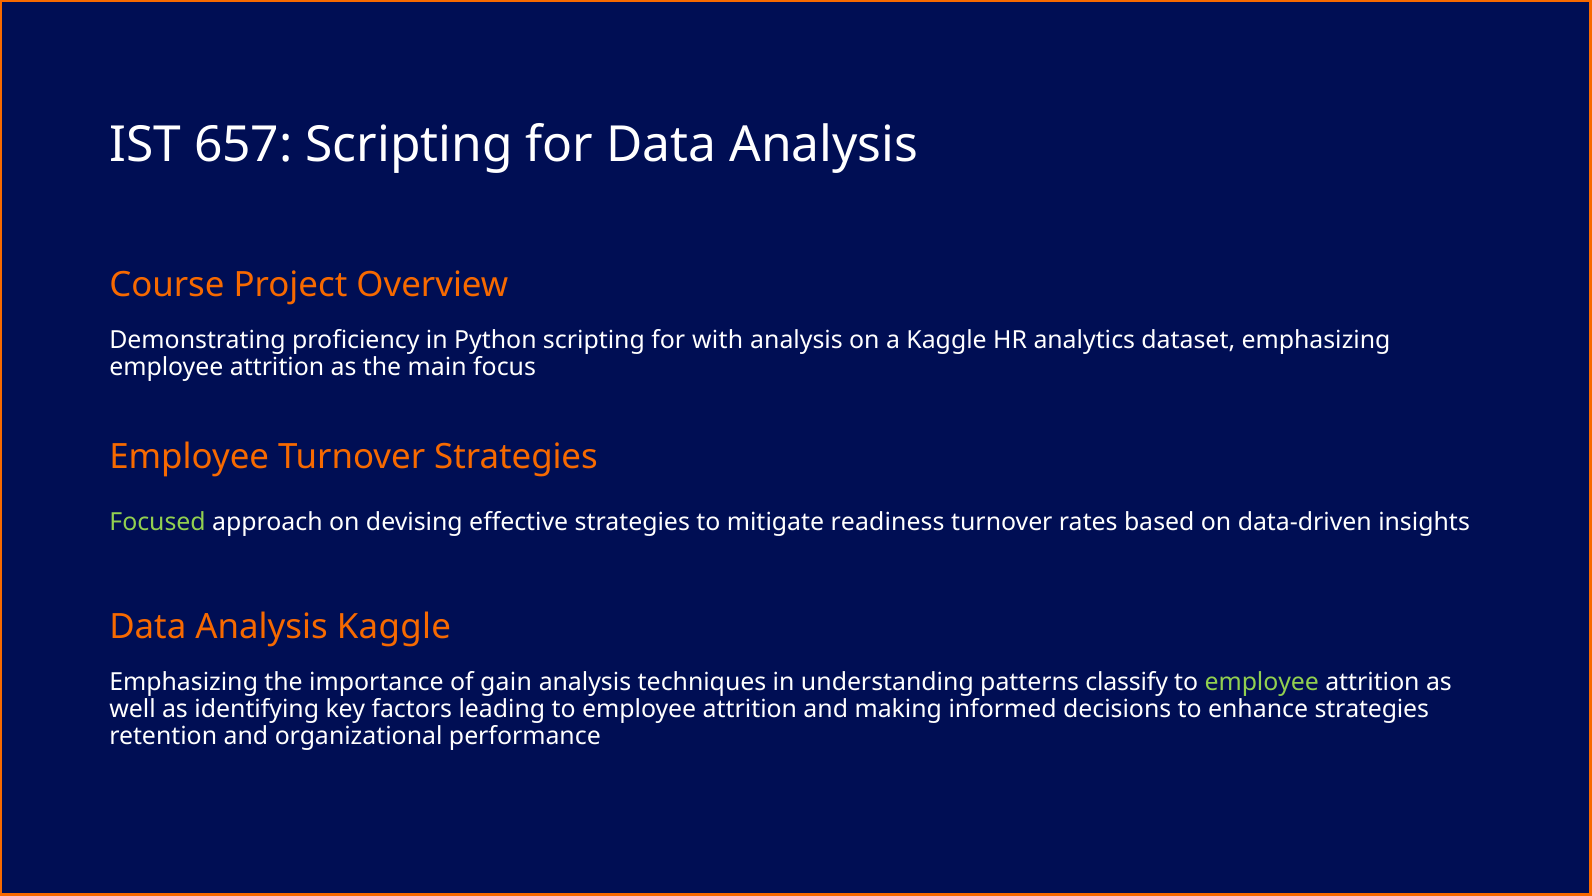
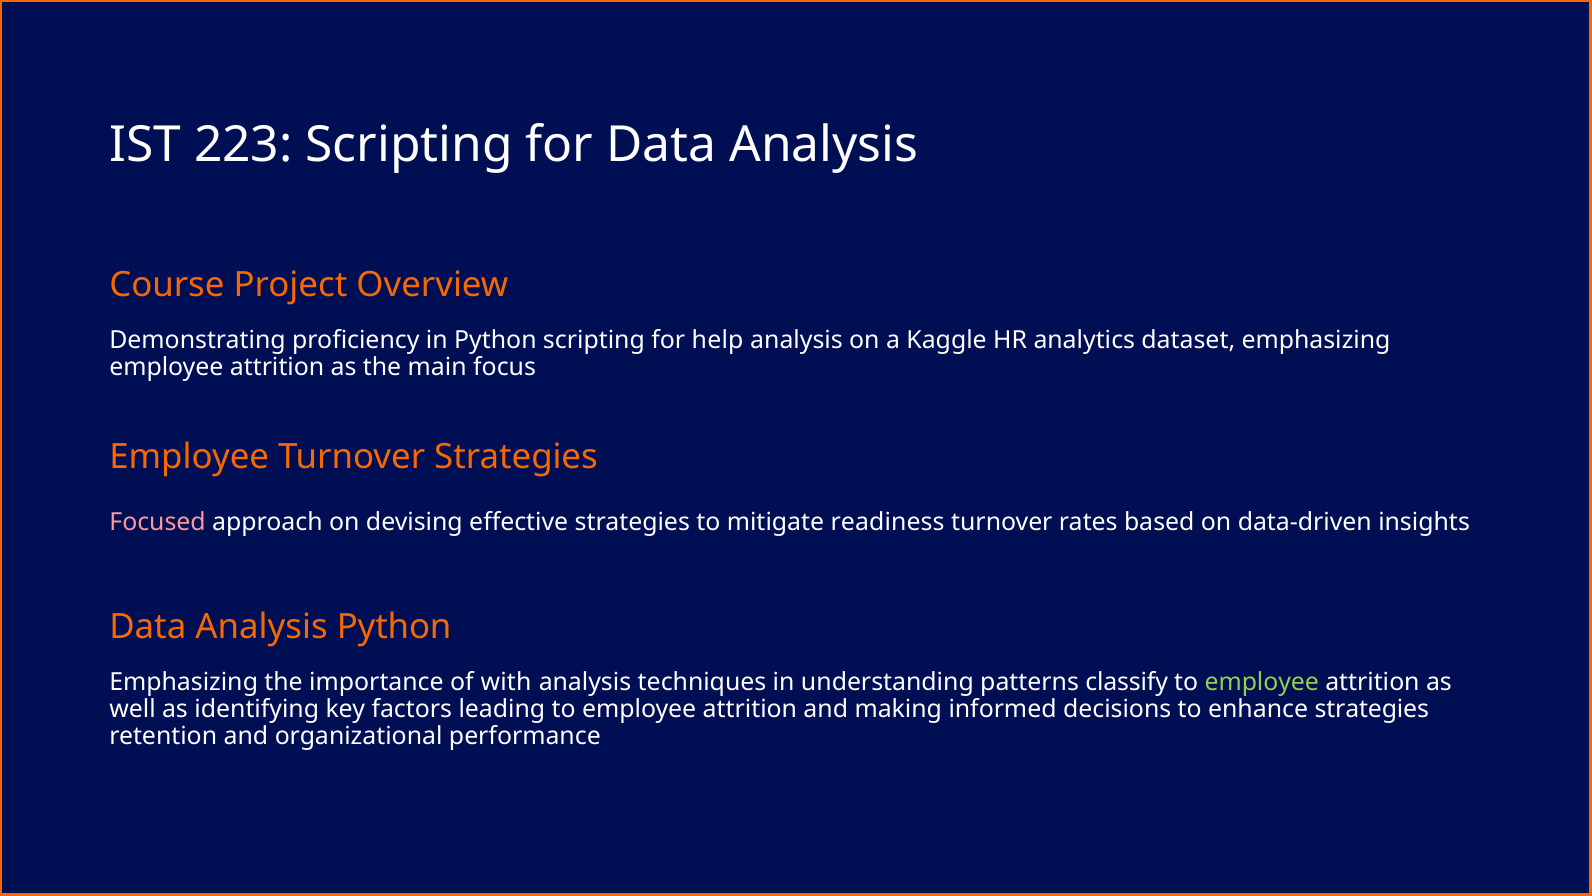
657: 657 -> 223
with: with -> help
Focused colour: light green -> pink
Analysis Kaggle: Kaggle -> Python
gain: gain -> with
